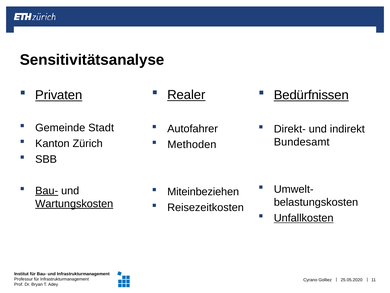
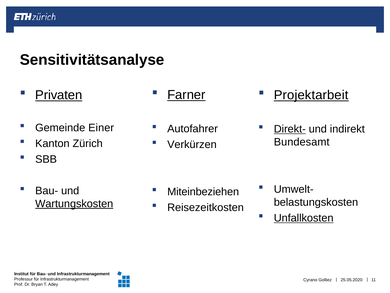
Realer: Realer -> Farner
Bedürfnissen: Bedürfnissen -> Projektarbeit
Stadt: Stadt -> Einer
Direkt- underline: none -> present
Methoden: Methoden -> Verkürzen
Bau- at (47, 190) underline: present -> none
